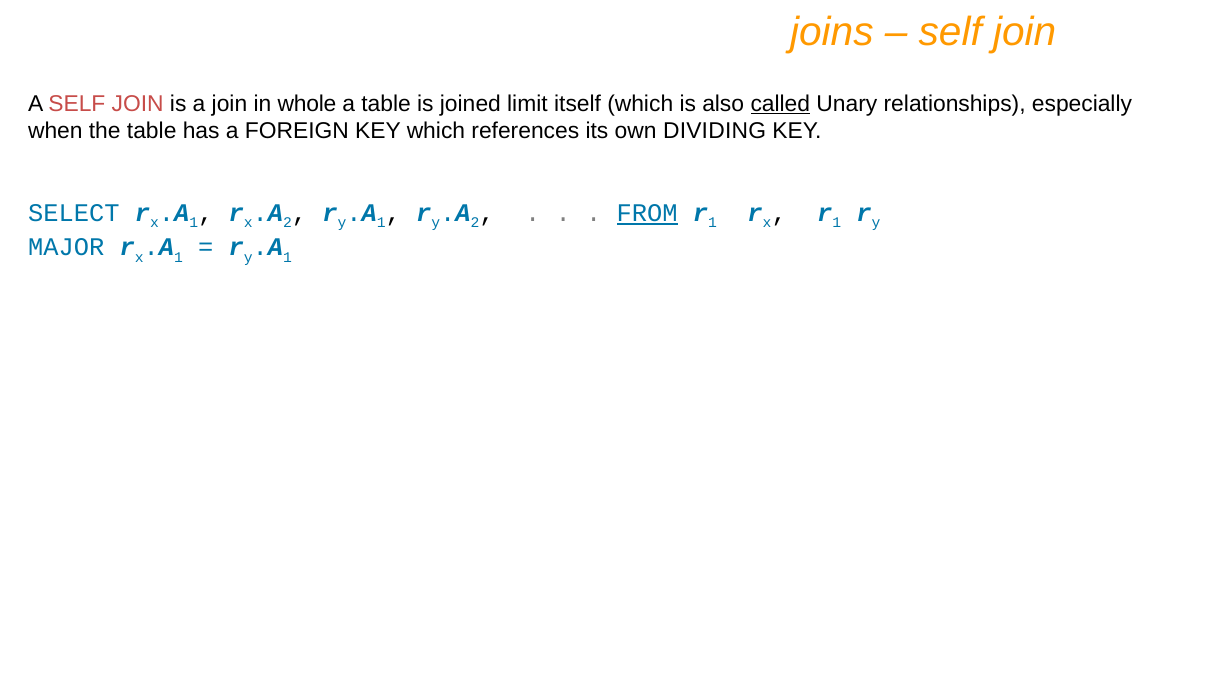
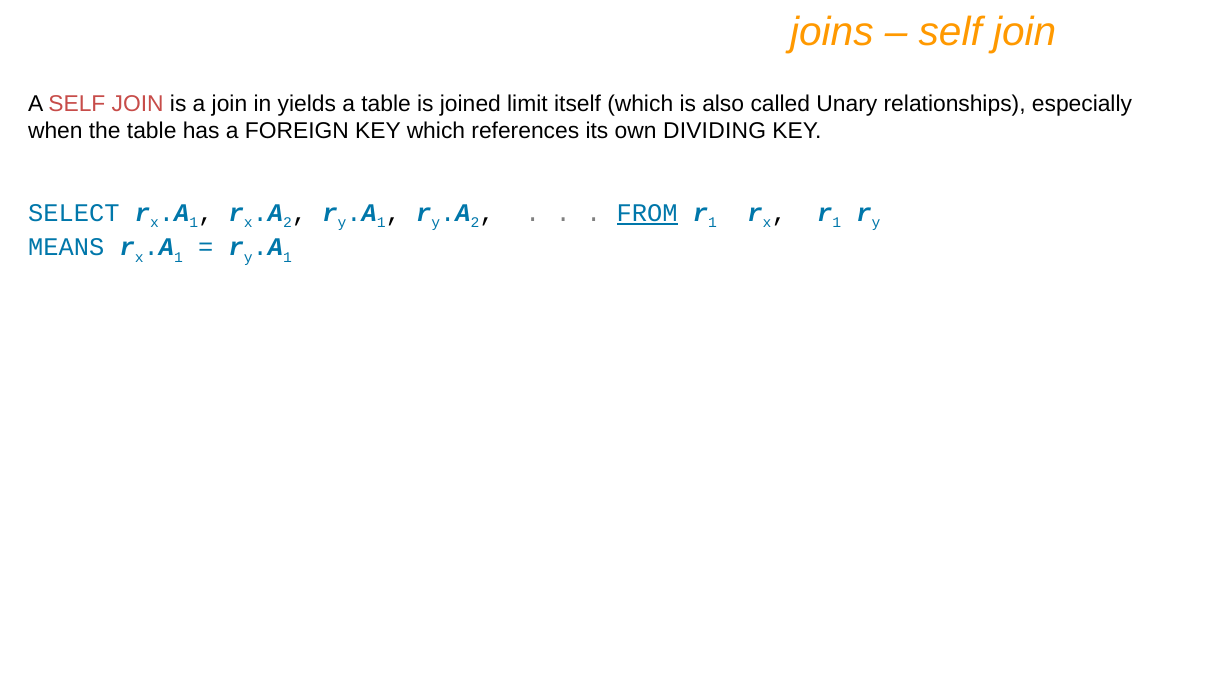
whole: whole -> yields
called underline: present -> none
MAJOR: MAJOR -> MEANS
